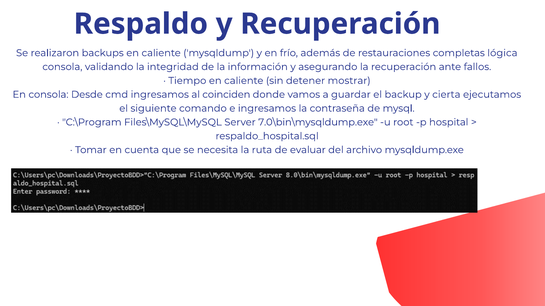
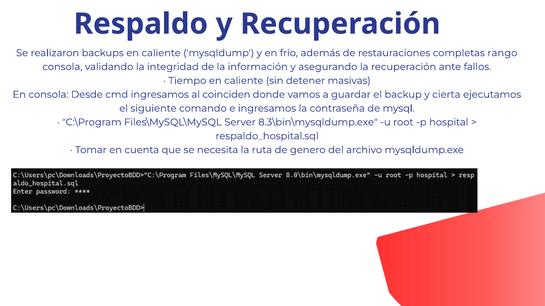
lógica: lógica -> rango
mostrar: mostrar -> masivas
7.0\bin\mysqldump.exe: 7.0\bin\mysqldump.exe -> 8.3\bin\mysqldump.exe
evaluar: evaluar -> genero
